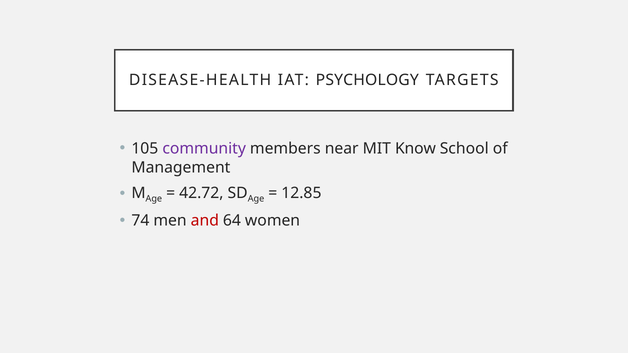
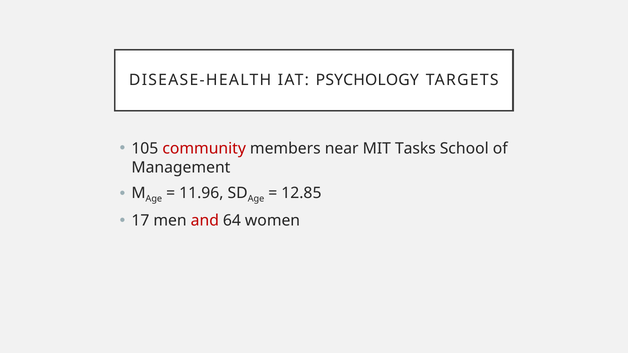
community colour: purple -> red
Know: Know -> Tasks
42.72: 42.72 -> 11.96
74: 74 -> 17
